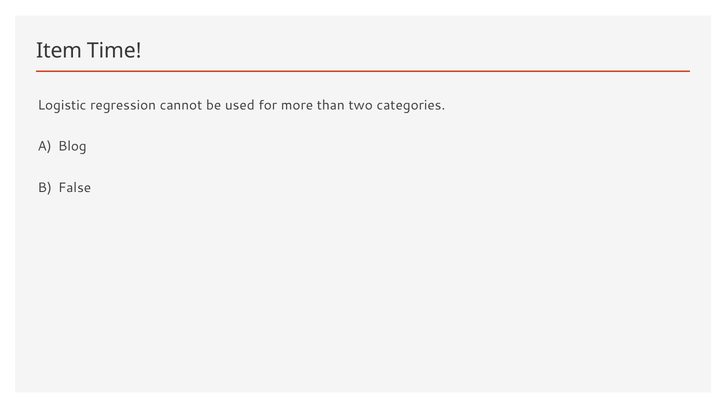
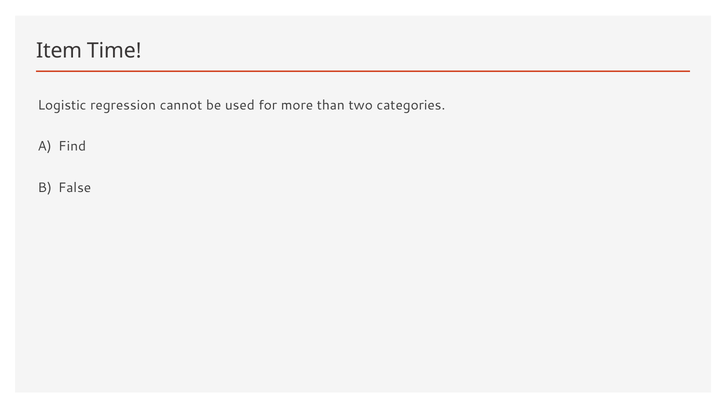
Blog: Blog -> Find
